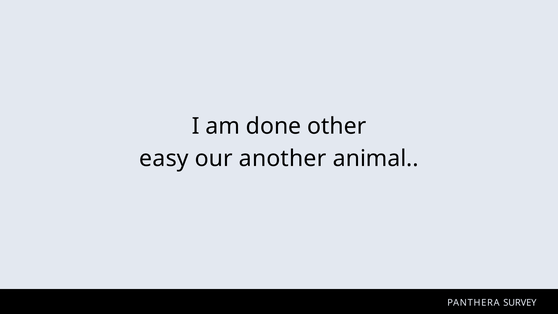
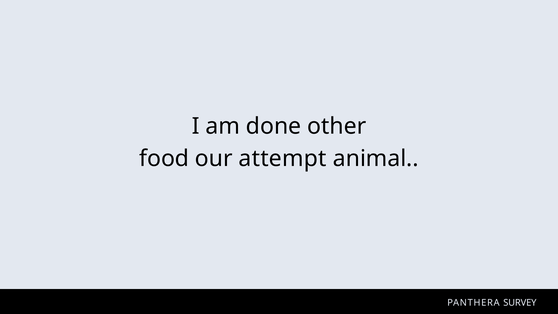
easy: easy -> food
another: another -> attempt
